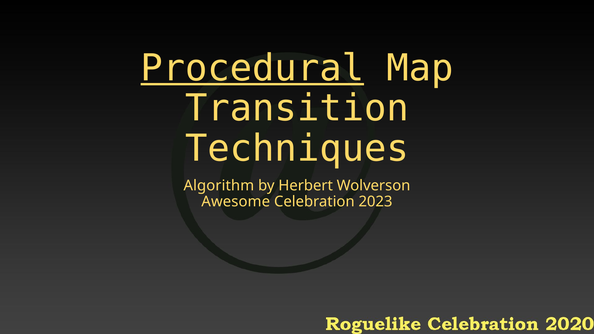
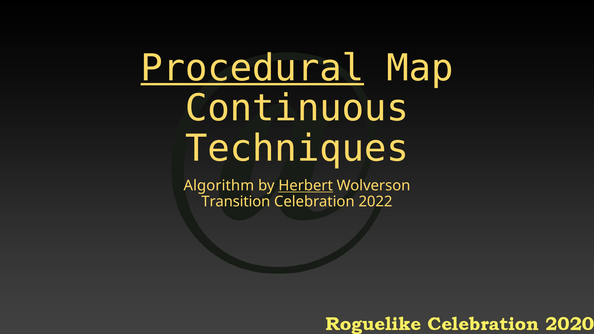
Transition: Transition -> Continuous
Herbert underline: none -> present
Awesome: Awesome -> Transition
2023: 2023 -> 2022
